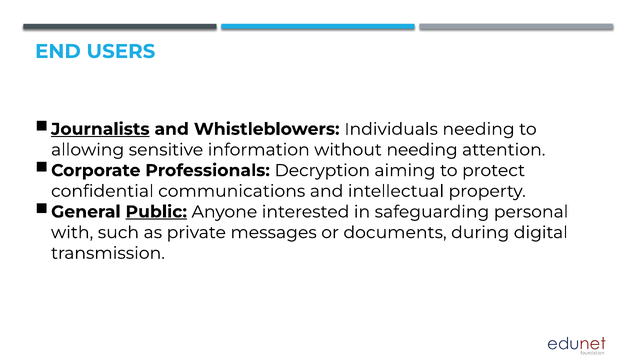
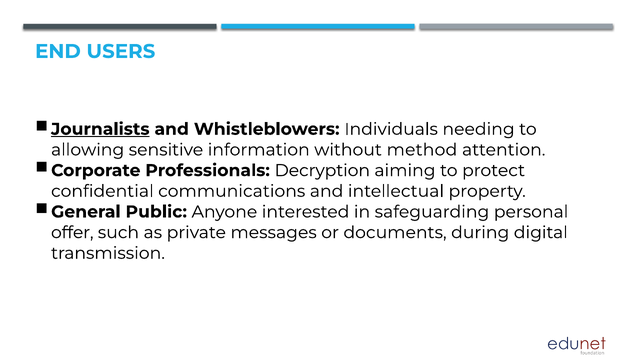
without needing: needing -> method
Public underline: present -> none
with: with -> offer
